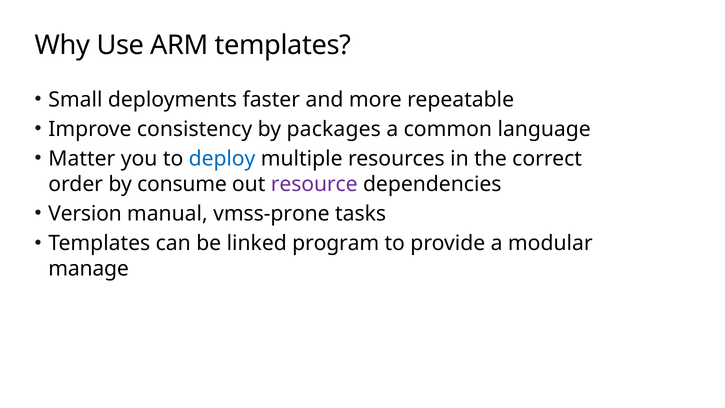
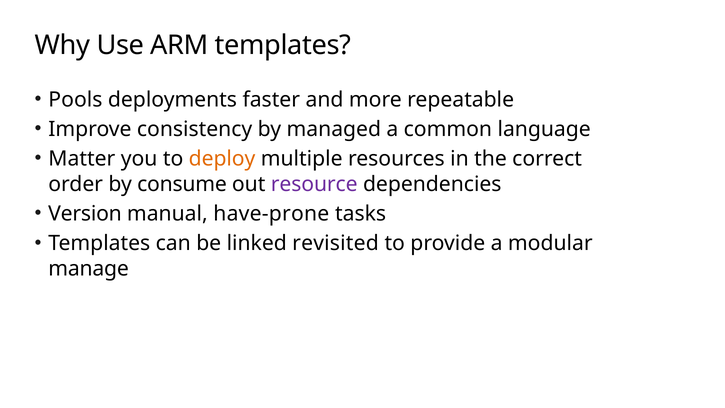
Small: Small -> Pools
packages: packages -> managed
deploy colour: blue -> orange
vmss-prone: vmss-prone -> have-prone
program: program -> revisited
